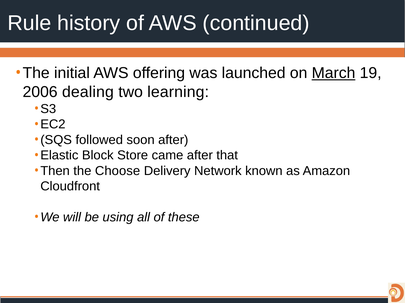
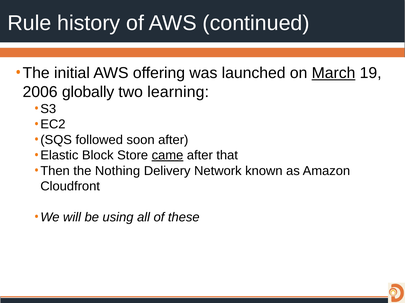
dealing: dealing -> globally
came underline: none -> present
Choose: Choose -> Nothing
